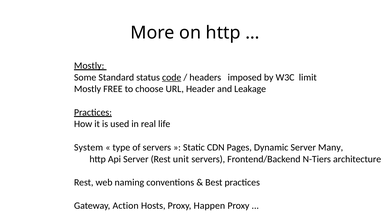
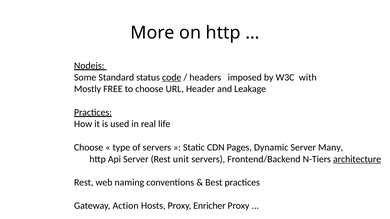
Mostly at (89, 66): Mostly -> Nodejs
limit: limit -> with
System at (89, 148): System -> Choose
architecture underline: none -> present
Happen: Happen -> Enricher
